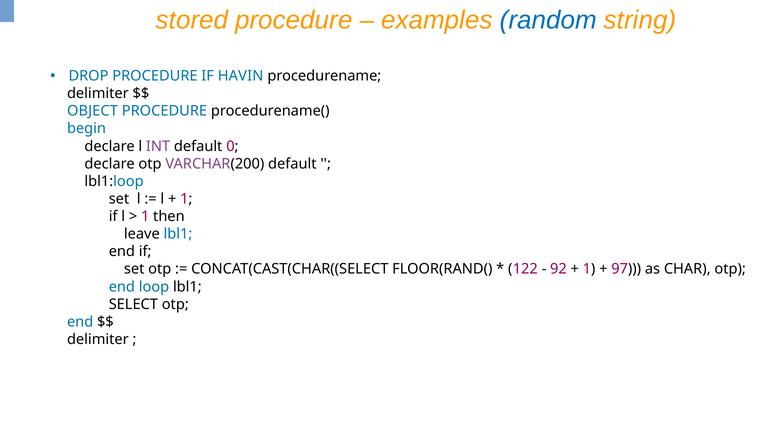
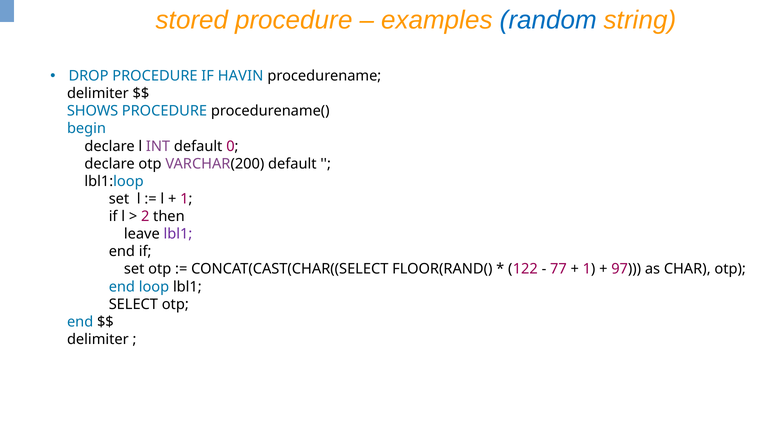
OBJECT: OBJECT -> SHOWS
1 at (145, 216): 1 -> 2
lbl1 at (178, 234) colour: blue -> purple
92: 92 -> 77
